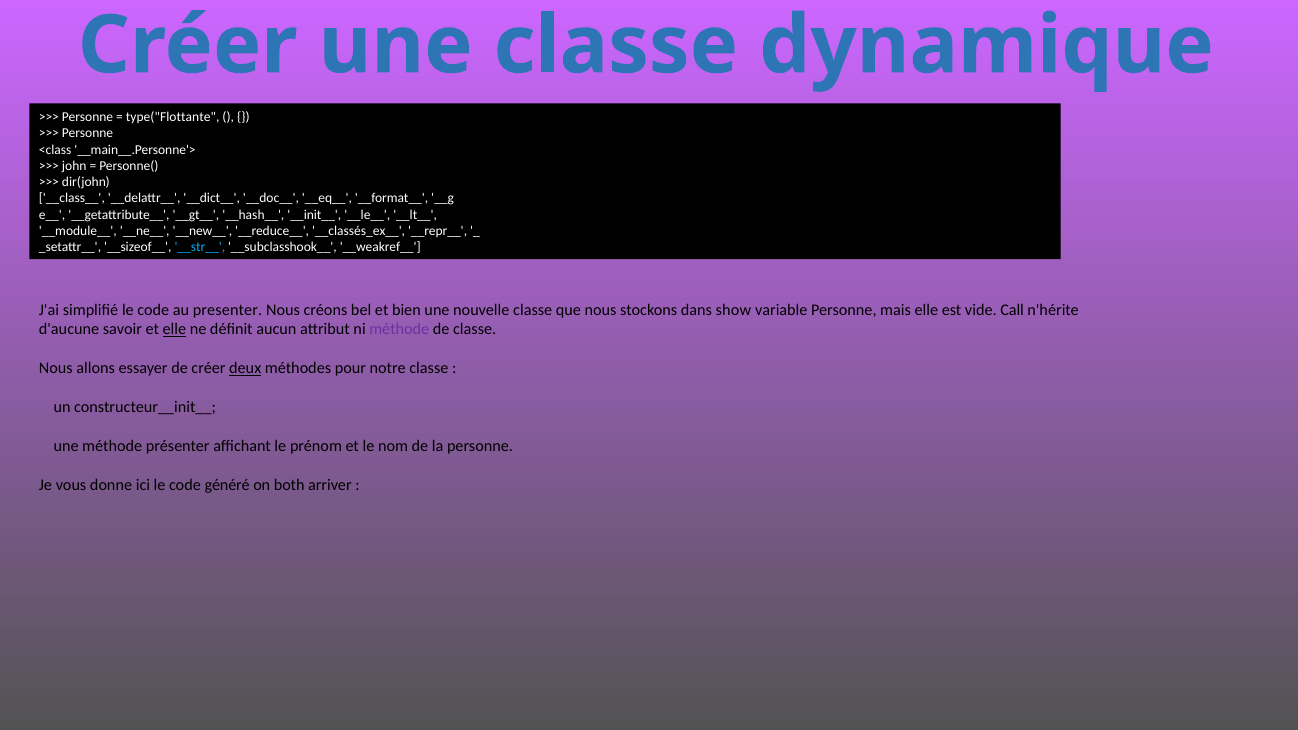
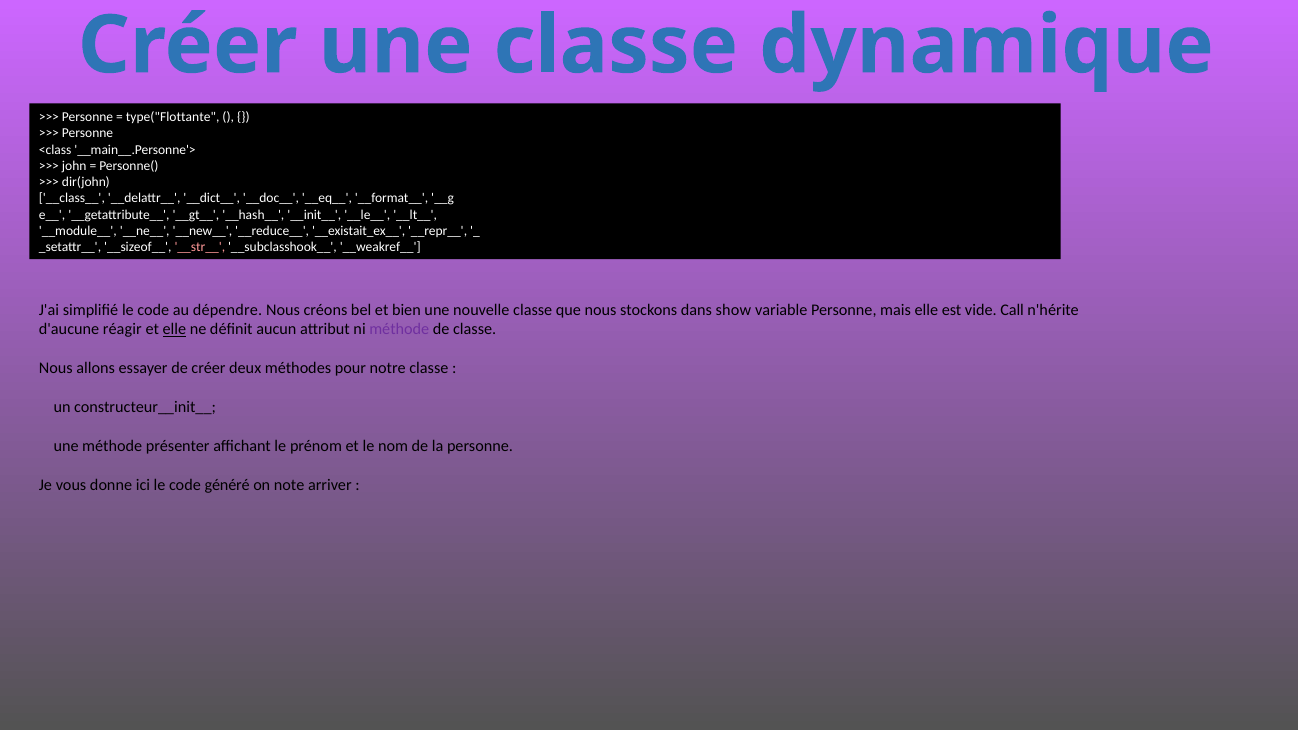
__classés_ex__: __classés_ex__ -> __existait_ex__
__str__ colour: light blue -> pink
presenter: presenter -> dépendre
savoir: savoir -> réagir
deux underline: present -> none
both: both -> note
